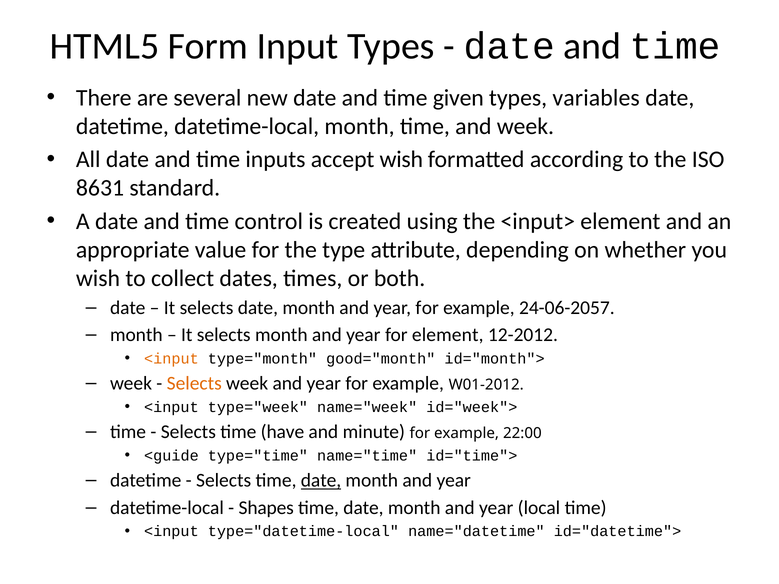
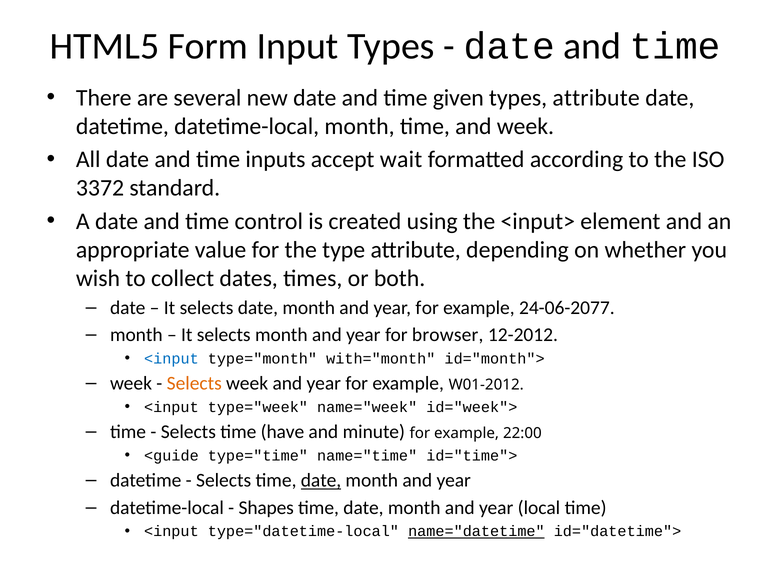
types variables: variables -> attribute
accept wish: wish -> wait
8631: 8631 -> 3372
24-06-2057: 24-06-2057 -> 24-06-2077
for element: element -> browser
<input at (171, 359) colour: orange -> blue
good="month: good="month -> with="month
name="datetime underline: none -> present
